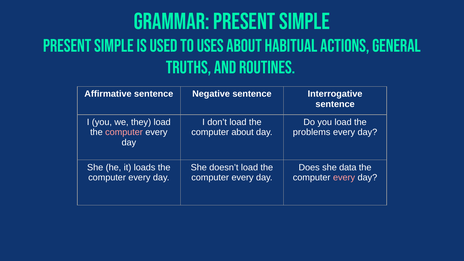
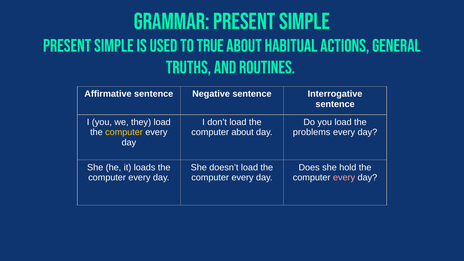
uses: uses -> true
computer at (124, 132) colour: pink -> yellow
data: data -> hold
